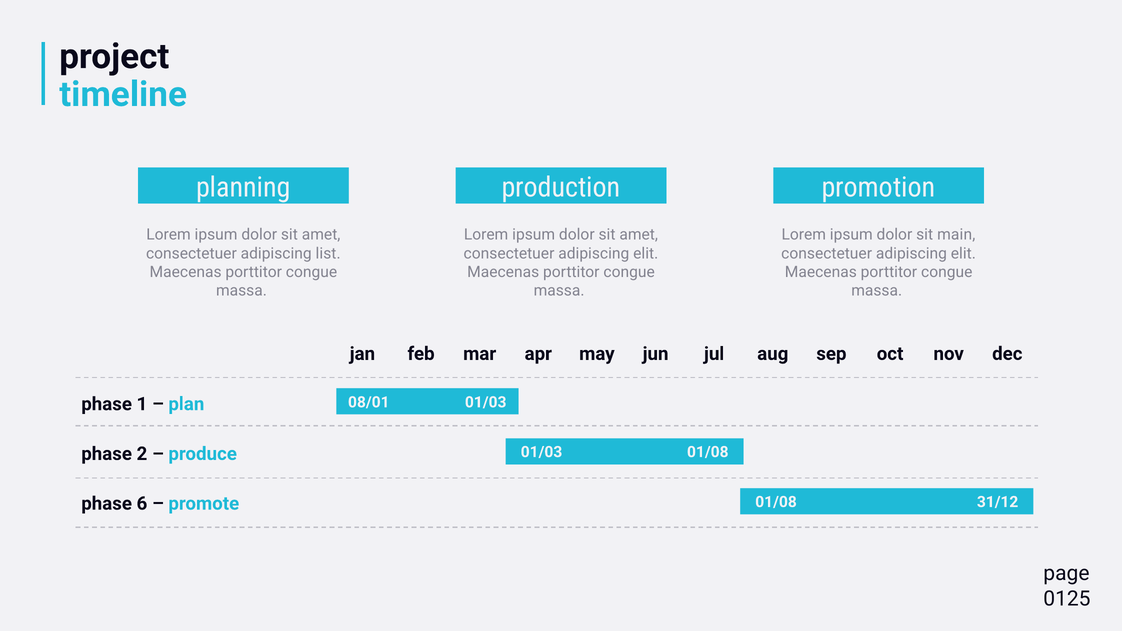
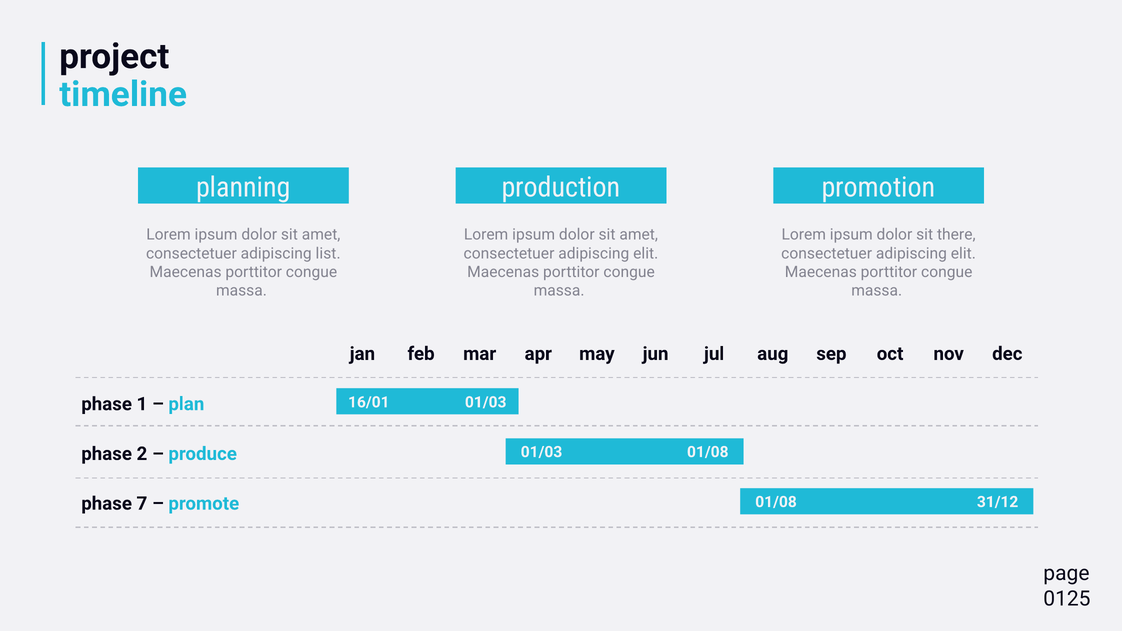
main: main -> there
08/01: 08/01 -> 16/01
6: 6 -> 7
